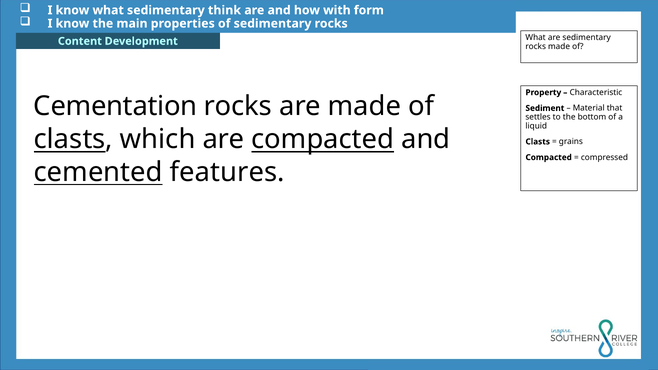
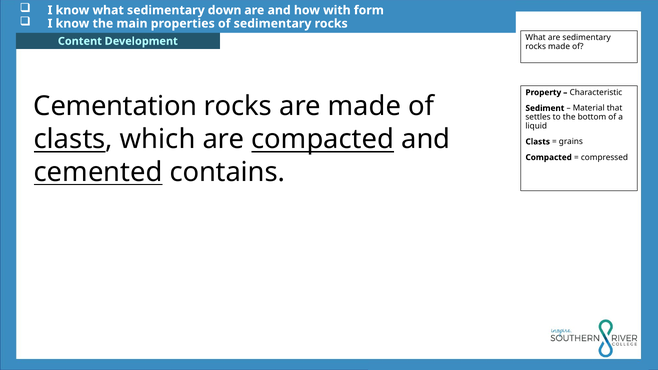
think: think -> down
features: features -> contains
